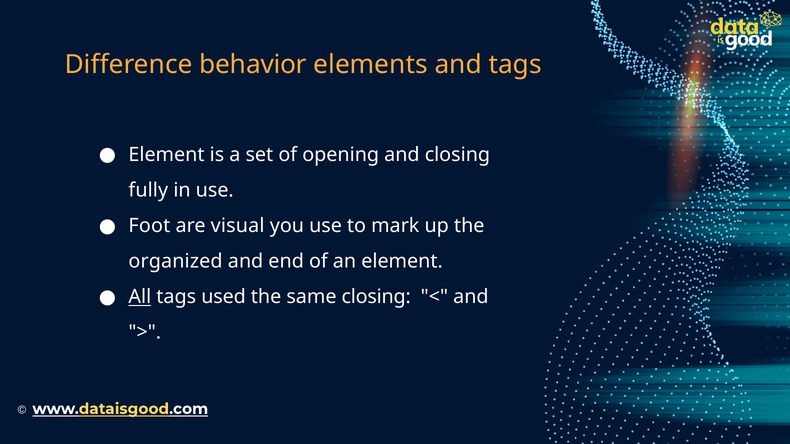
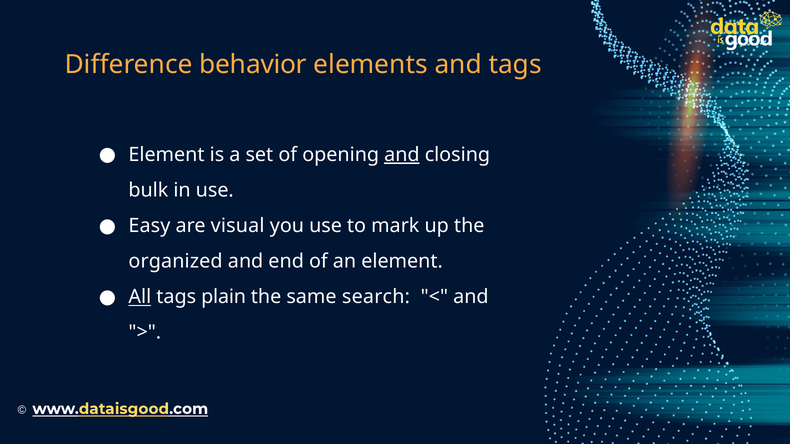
and at (402, 155) underline: none -> present
fully: fully -> bulk
Foot: Foot -> Easy
used: used -> plain
same closing: closing -> search
